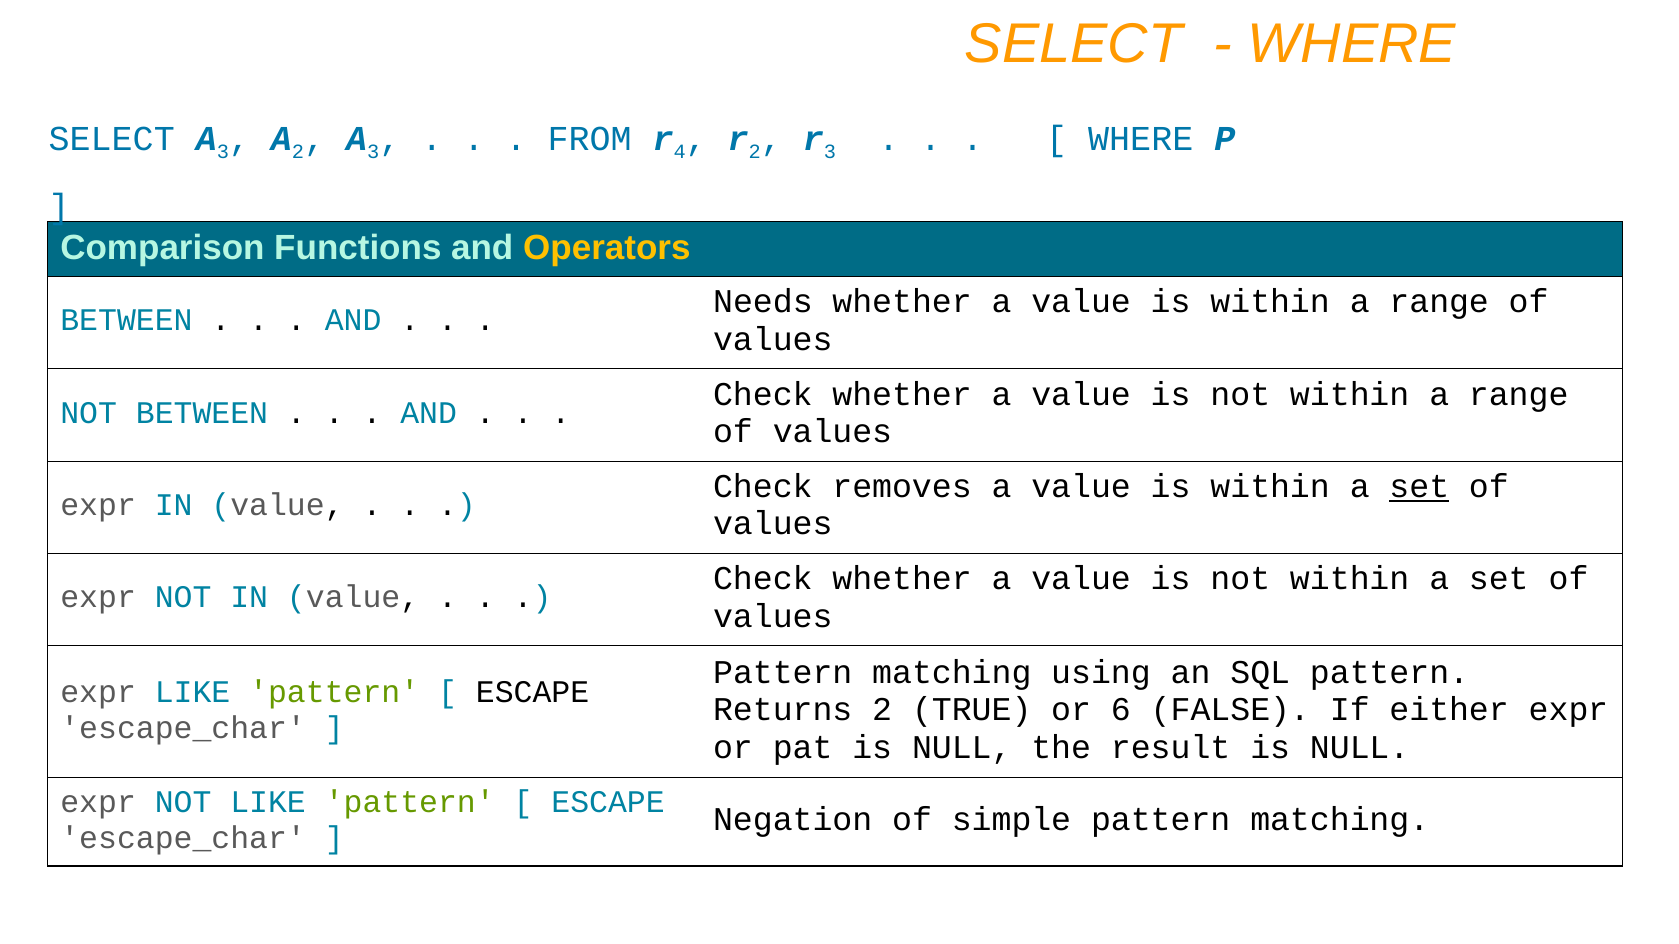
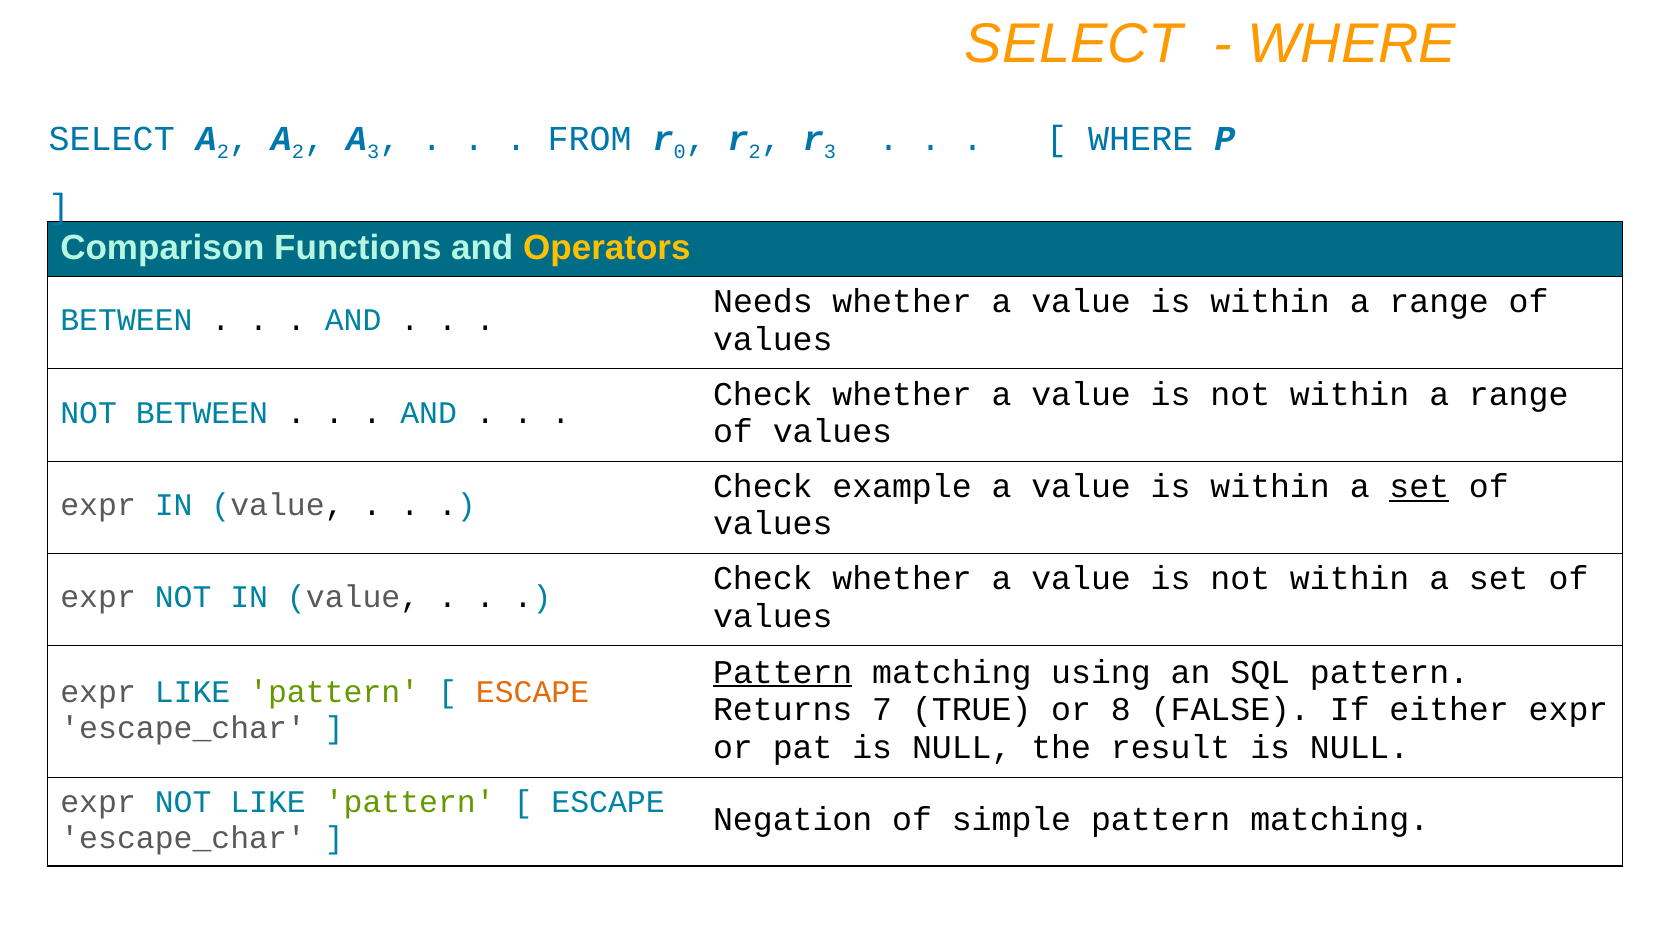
SELECT A 3: 3 -> 2
4: 4 -> 0
removes: removes -> example
Pattern at (783, 672) underline: none -> present
ESCAPE at (533, 692) colour: black -> orange
Returns 2: 2 -> 7
6: 6 -> 8
